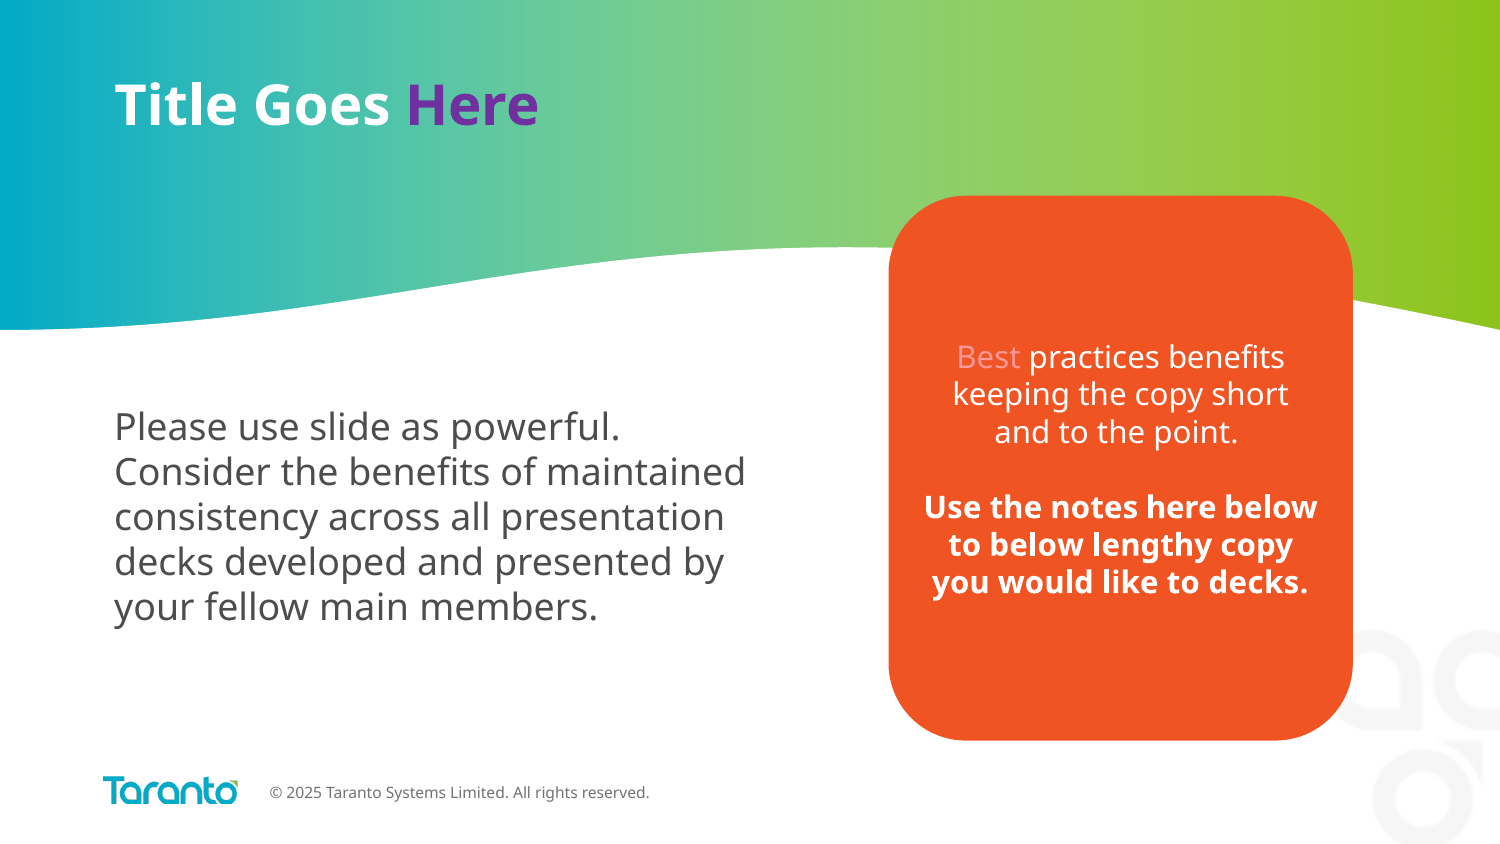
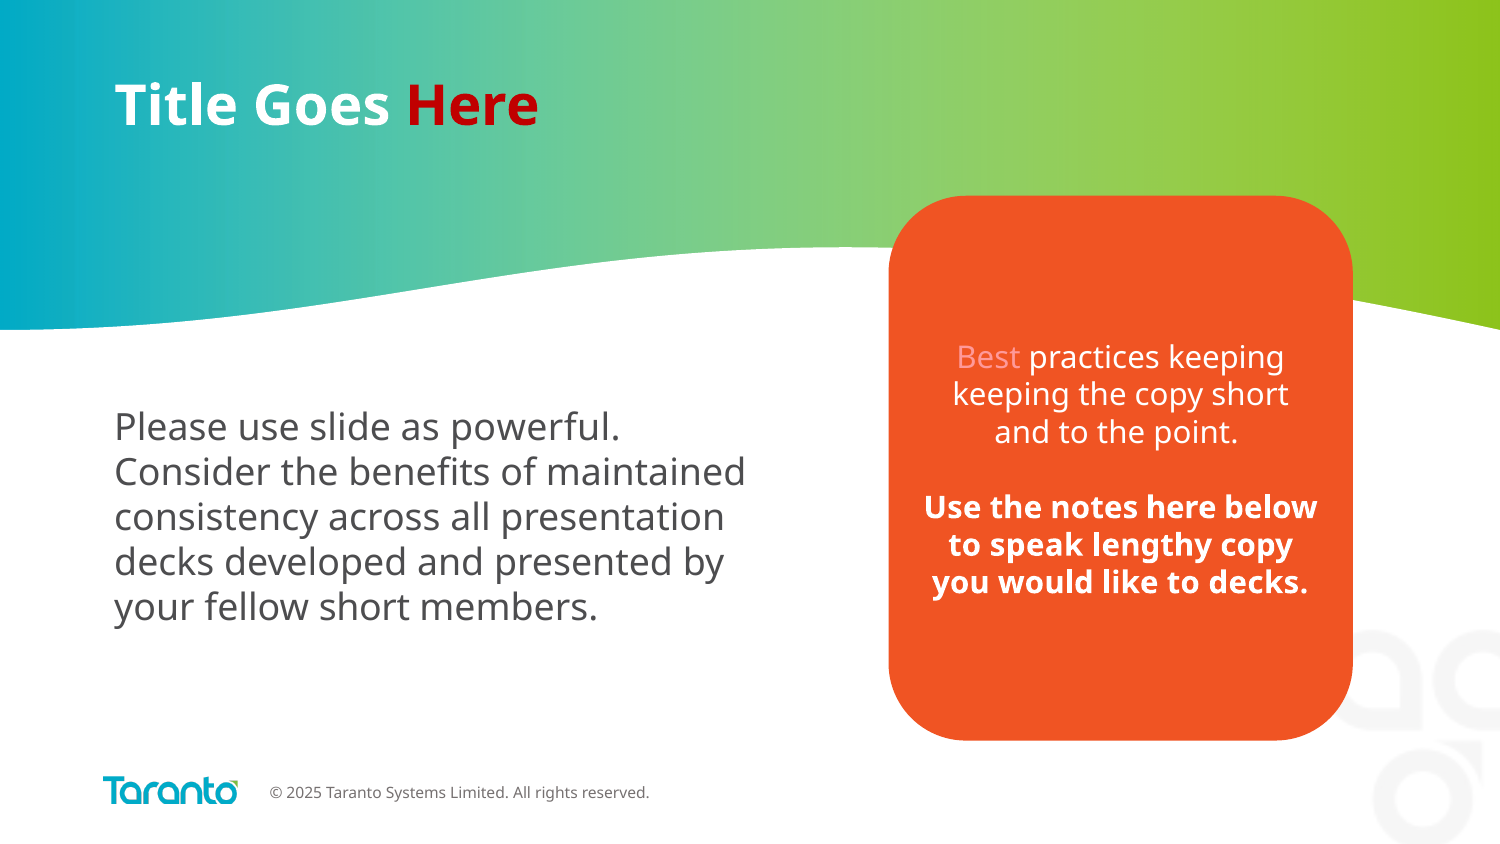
Here at (472, 106) colour: purple -> red
practices benefits: benefits -> keeping
to below: below -> speak
fellow main: main -> short
